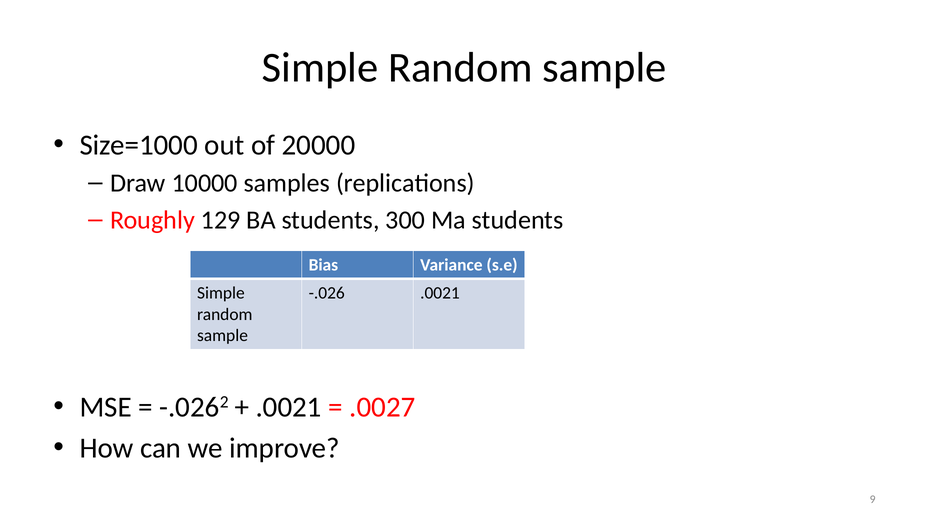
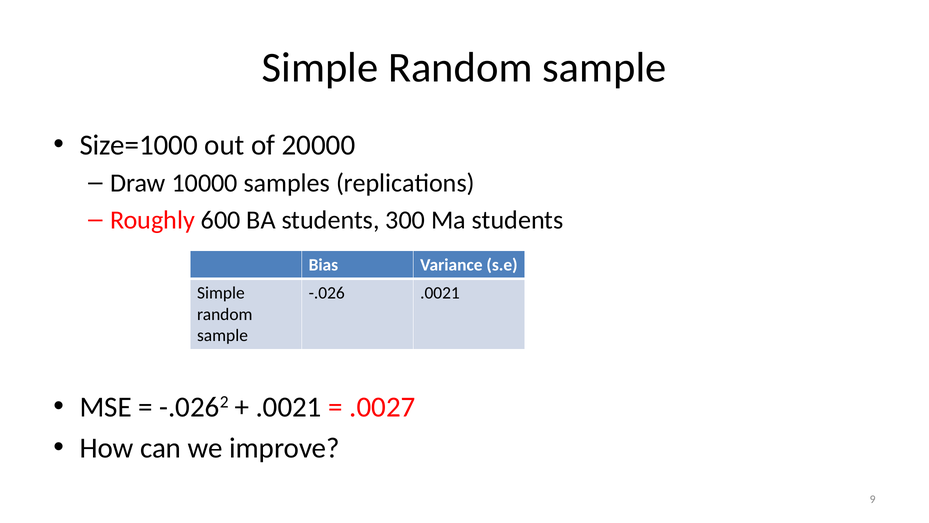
129: 129 -> 600
